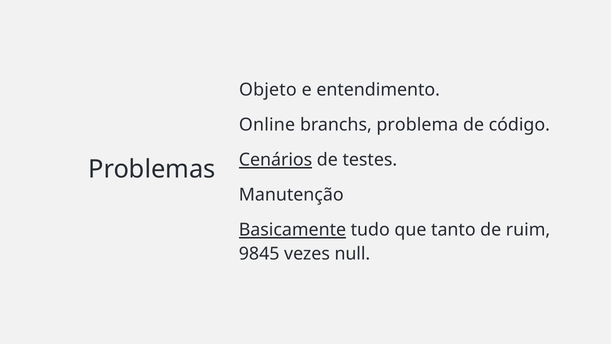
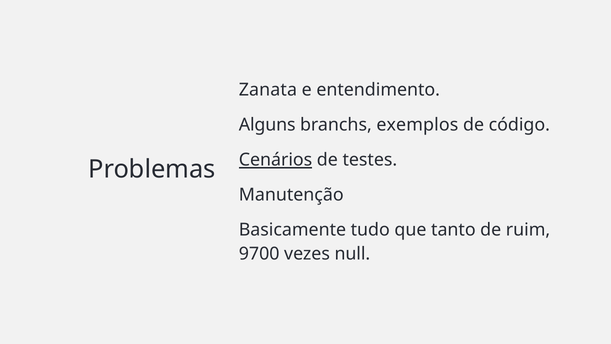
Objeto: Objeto -> Zanata
Online: Online -> Alguns
problema: problema -> exemplos
Basicamente underline: present -> none
9845: 9845 -> 9700
